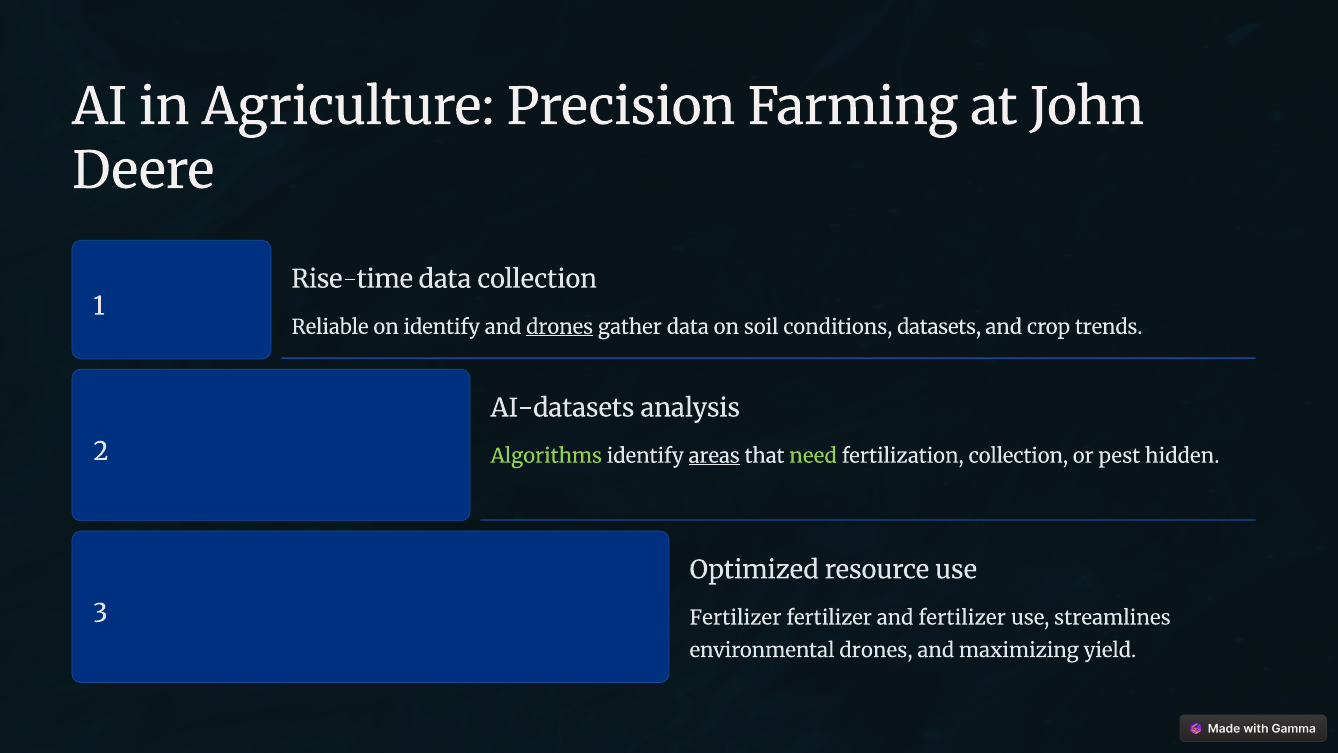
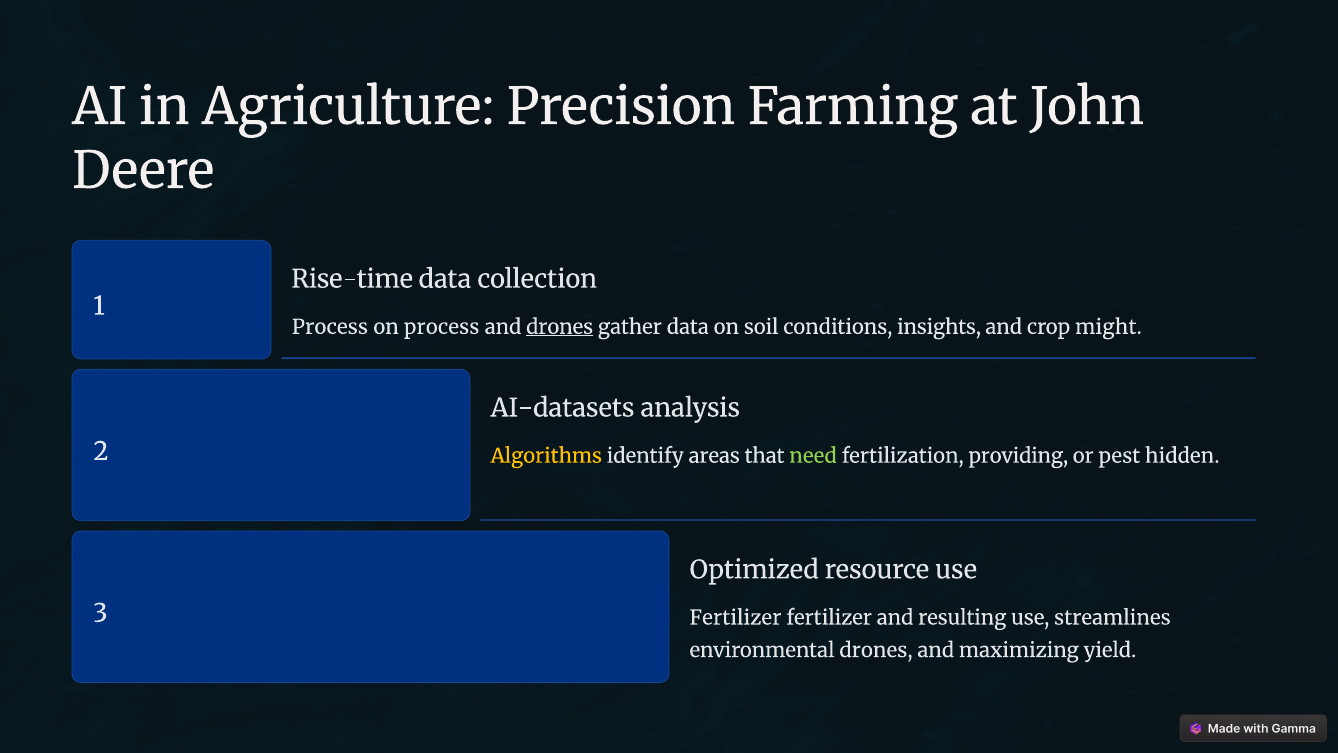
Reliable at (330, 327): Reliable -> Process
on identify: identify -> process
datasets: datasets -> insights
trends: trends -> might
Algorithms colour: light green -> yellow
areas underline: present -> none
fertilization collection: collection -> providing
and fertilizer: fertilizer -> resulting
